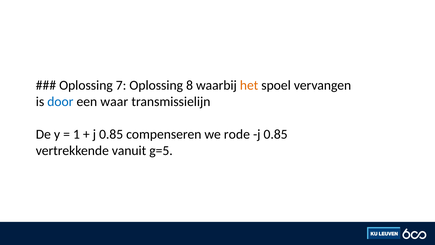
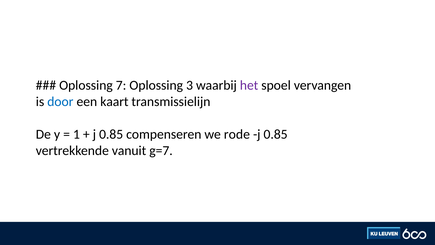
8: 8 -> 3
het colour: orange -> purple
waar: waar -> kaart
g=5: g=5 -> g=7
